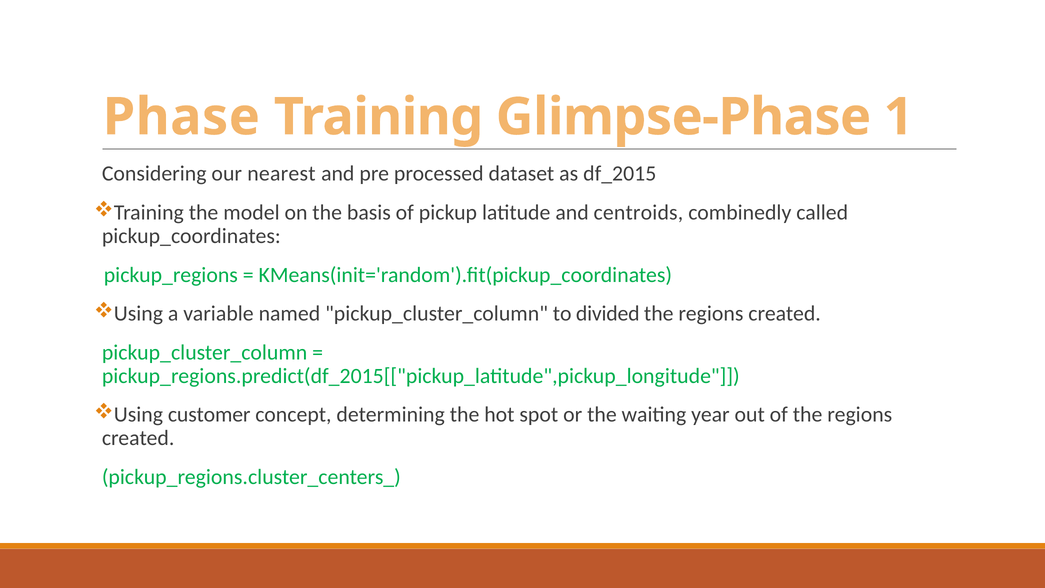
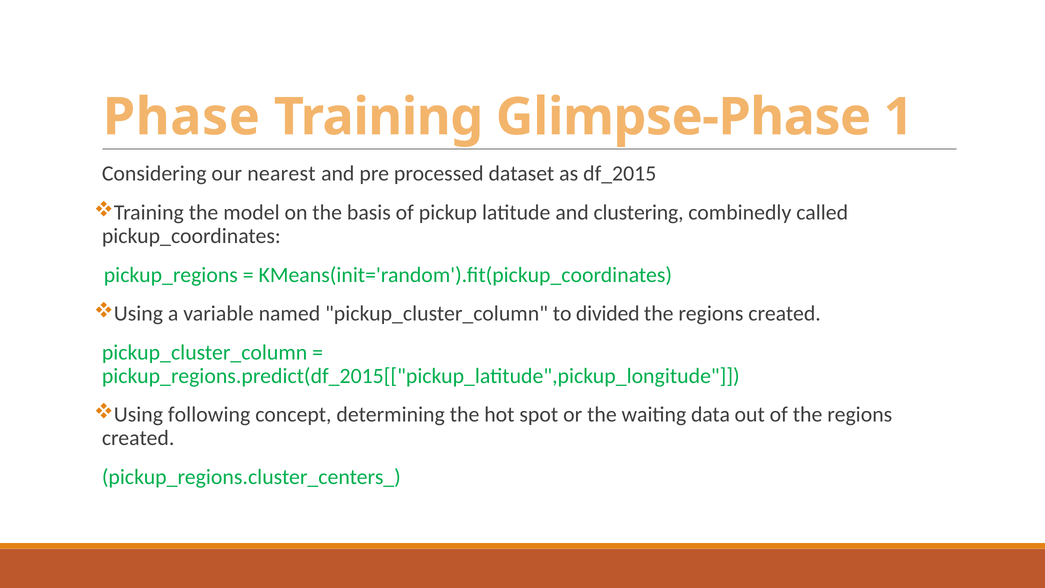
centroids: centroids -> clustering
customer: customer -> following
year: year -> data
